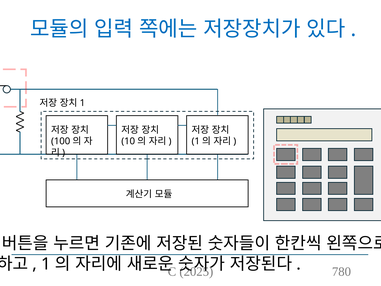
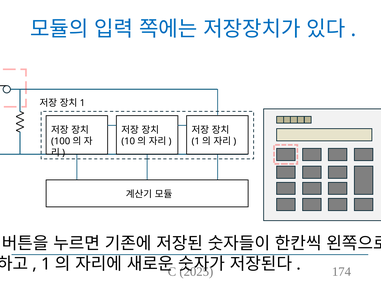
780: 780 -> 174
